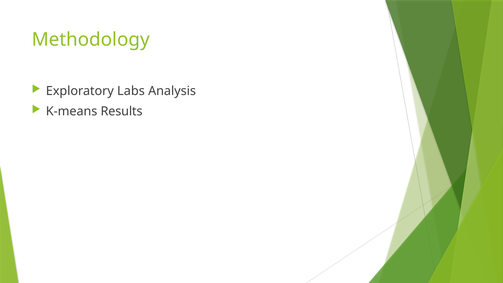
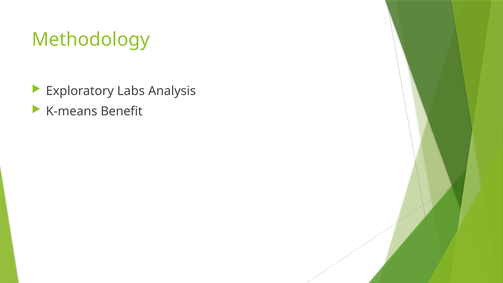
Results: Results -> Benefit
